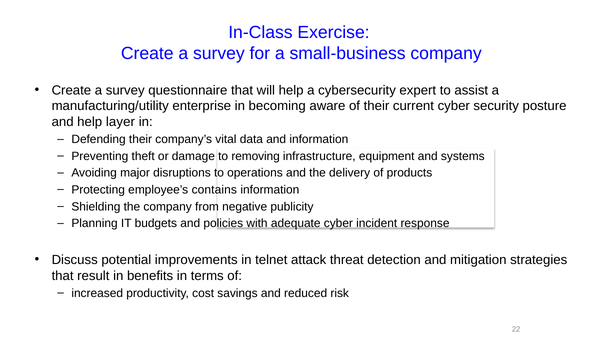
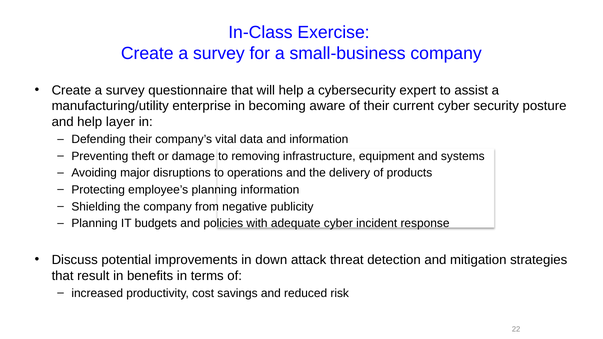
employee’s contains: contains -> planning
telnet: telnet -> down
